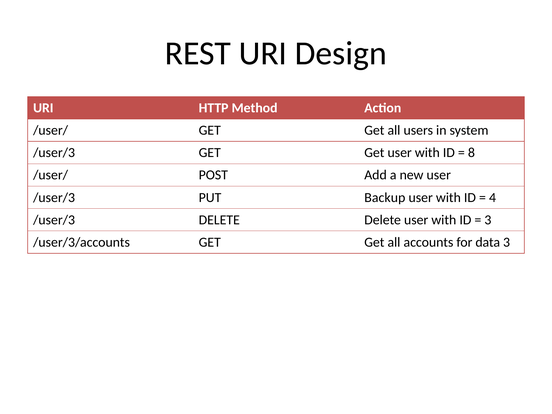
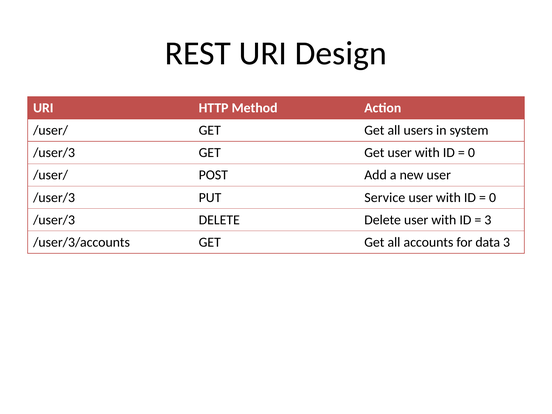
8 at (471, 153): 8 -> 0
Backup: Backup -> Service
4 at (493, 197): 4 -> 0
